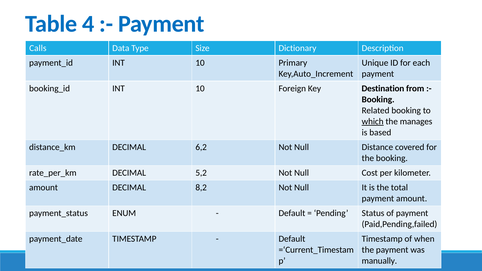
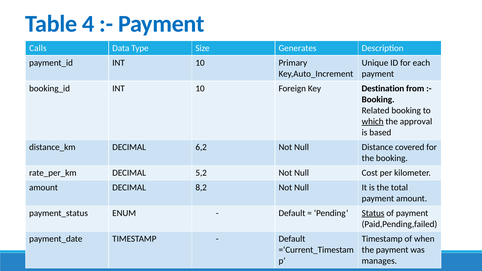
Dictionary: Dictionary -> Generates
manages: manages -> approval
Status underline: none -> present
manually: manually -> manages
